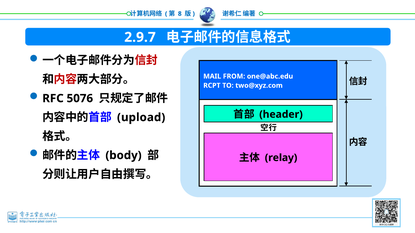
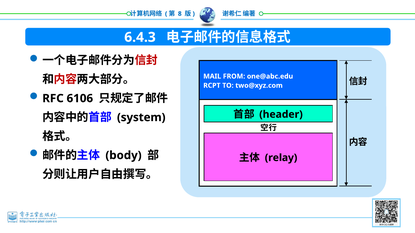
2.9.7: 2.9.7 -> 6.4.3
5076: 5076 -> 6106
upload: upload -> system
